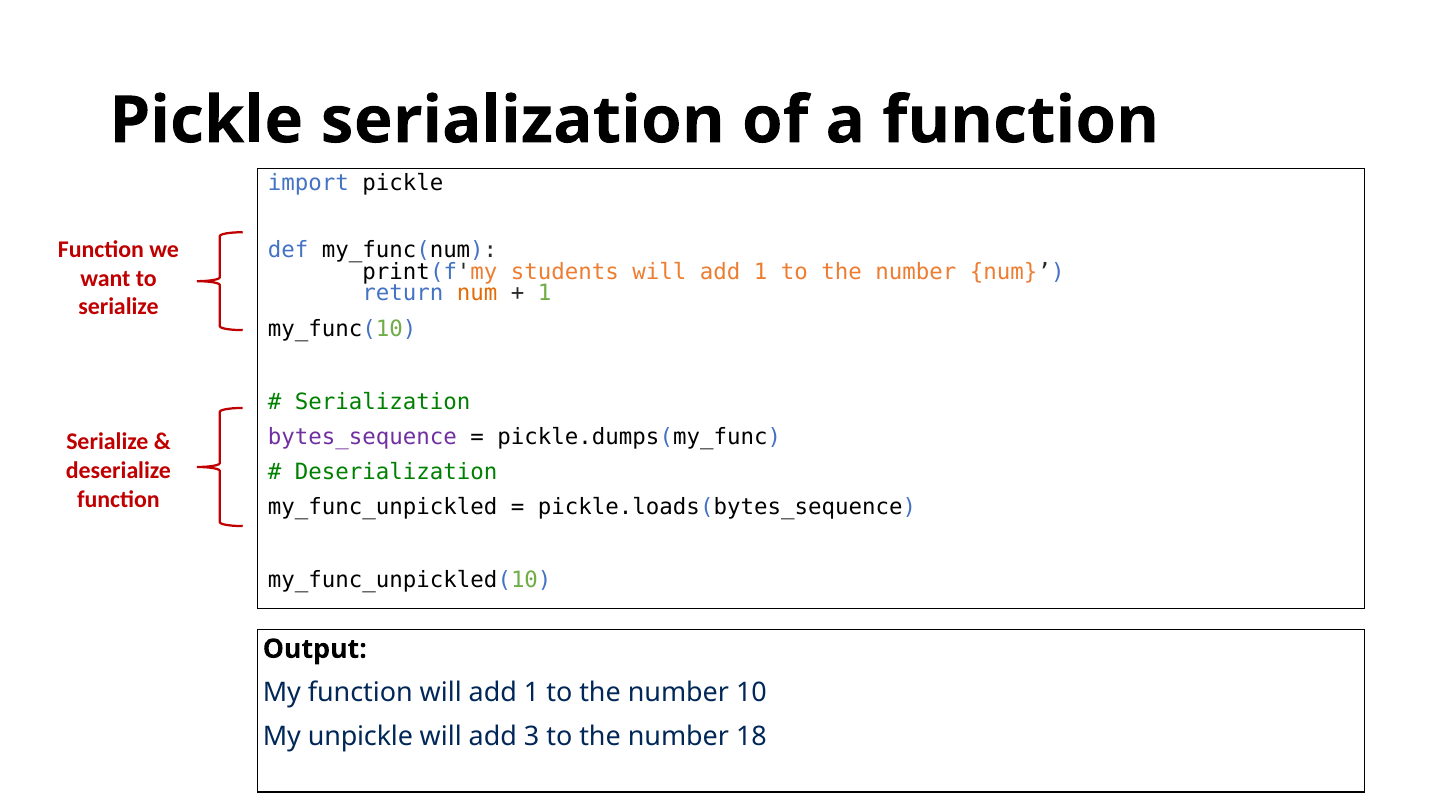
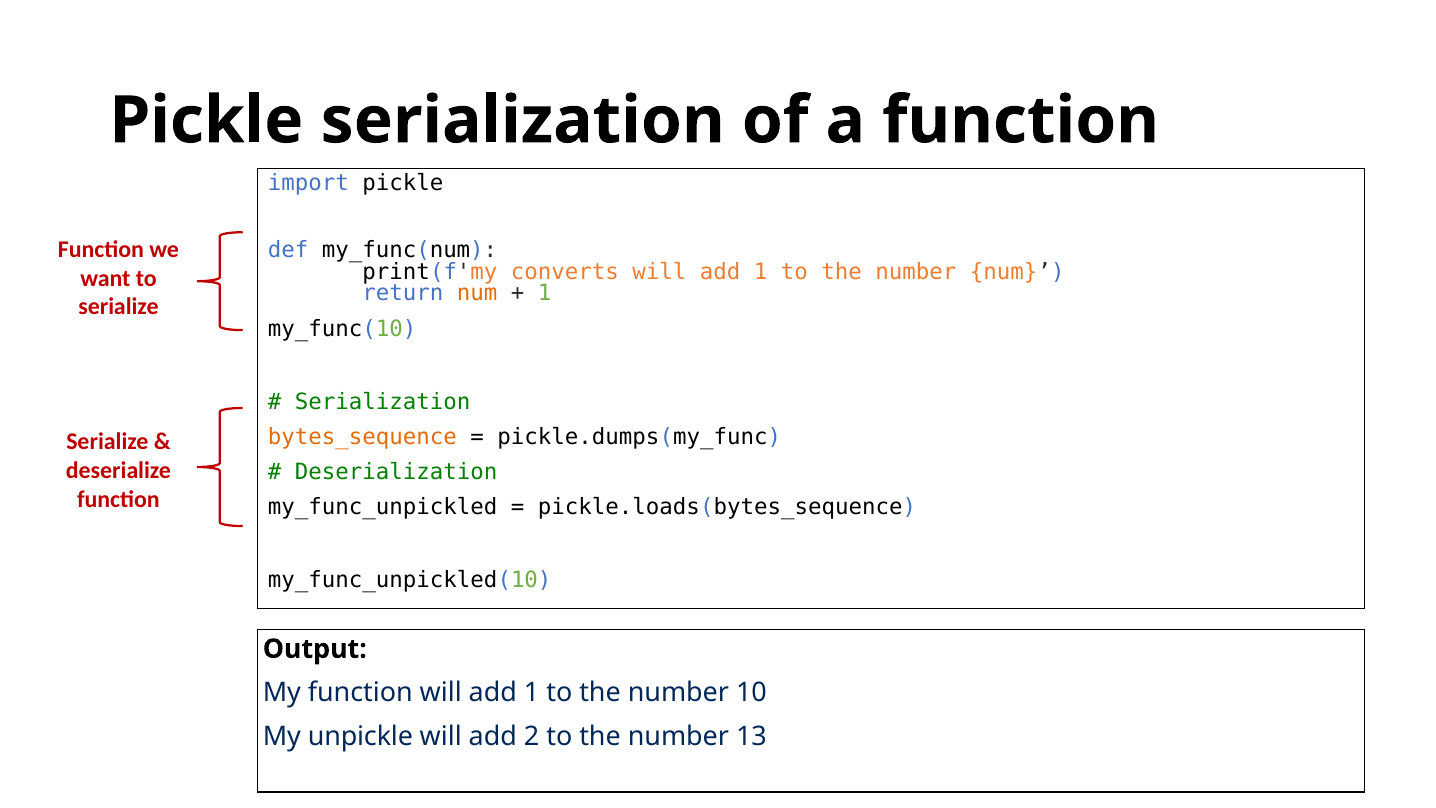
students: students -> converts
bytes_sequence colour: purple -> orange
3: 3 -> 2
18: 18 -> 13
